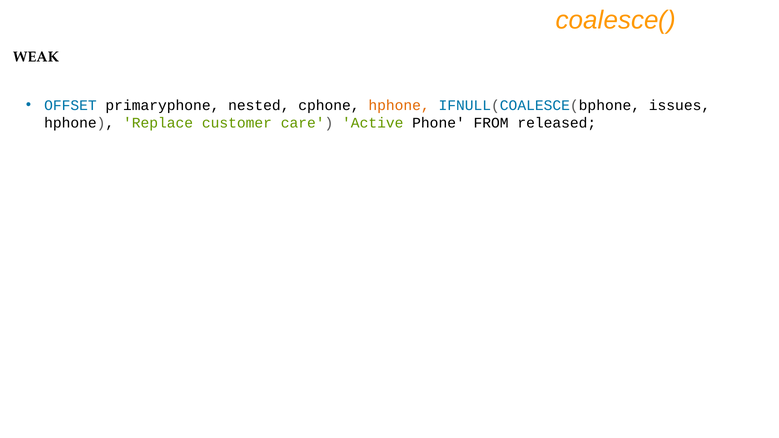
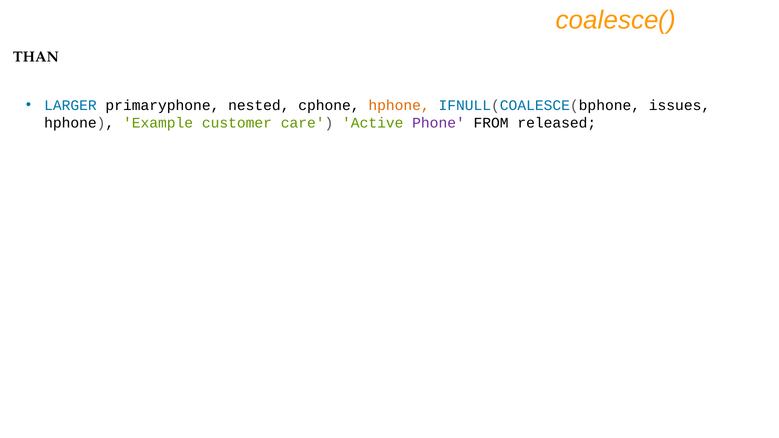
WEAK: WEAK -> THAN
OFFSET: OFFSET -> LARGER
Replace: Replace -> Example
Phone colour: black -> purple
